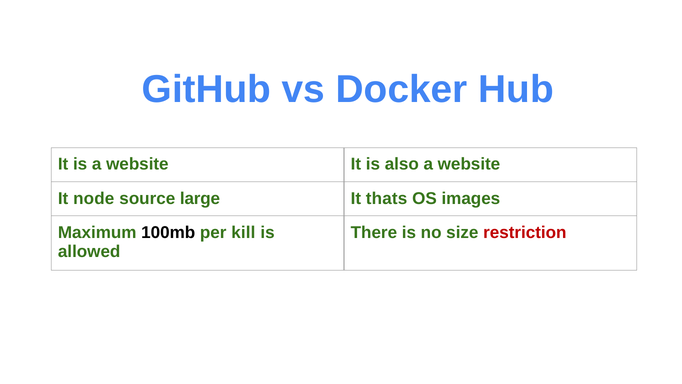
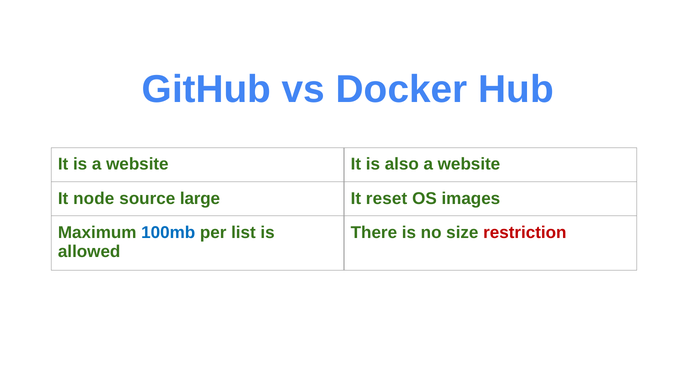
thats: thats -> reset
100mb colour: black -> blue
kill: kill -> list
